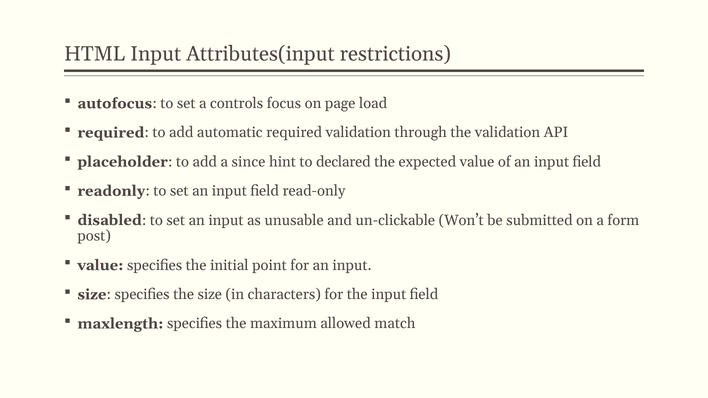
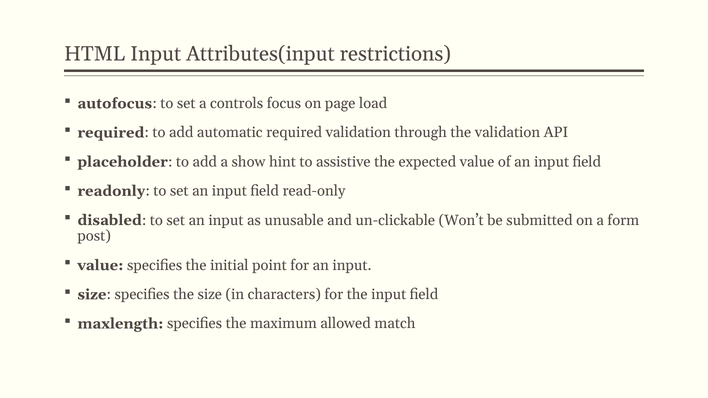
since: since -> show
declared: declared -> assistive
